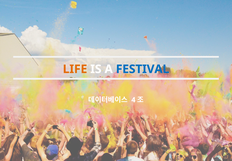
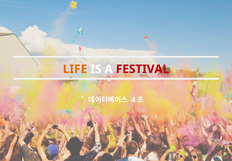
FESTIVAL colour: blue -> red
